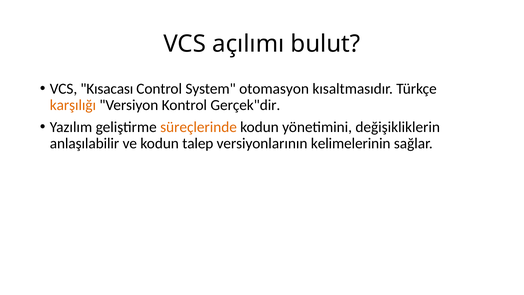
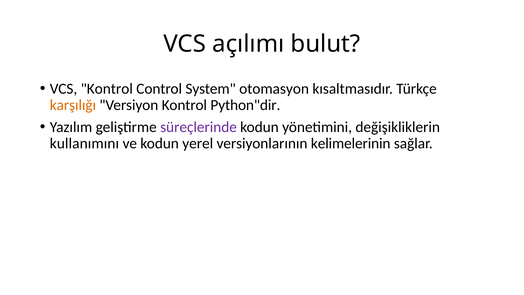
VCS Kısacası: Kısacası -> Kontrol
Gerçek"dir: Gerçek"dir -> Python"dir
süreçlerinde colour: orange -> purple
anlaşılabilir: anlaşılabilir -> kullanımını
talep: talep -> yerel
